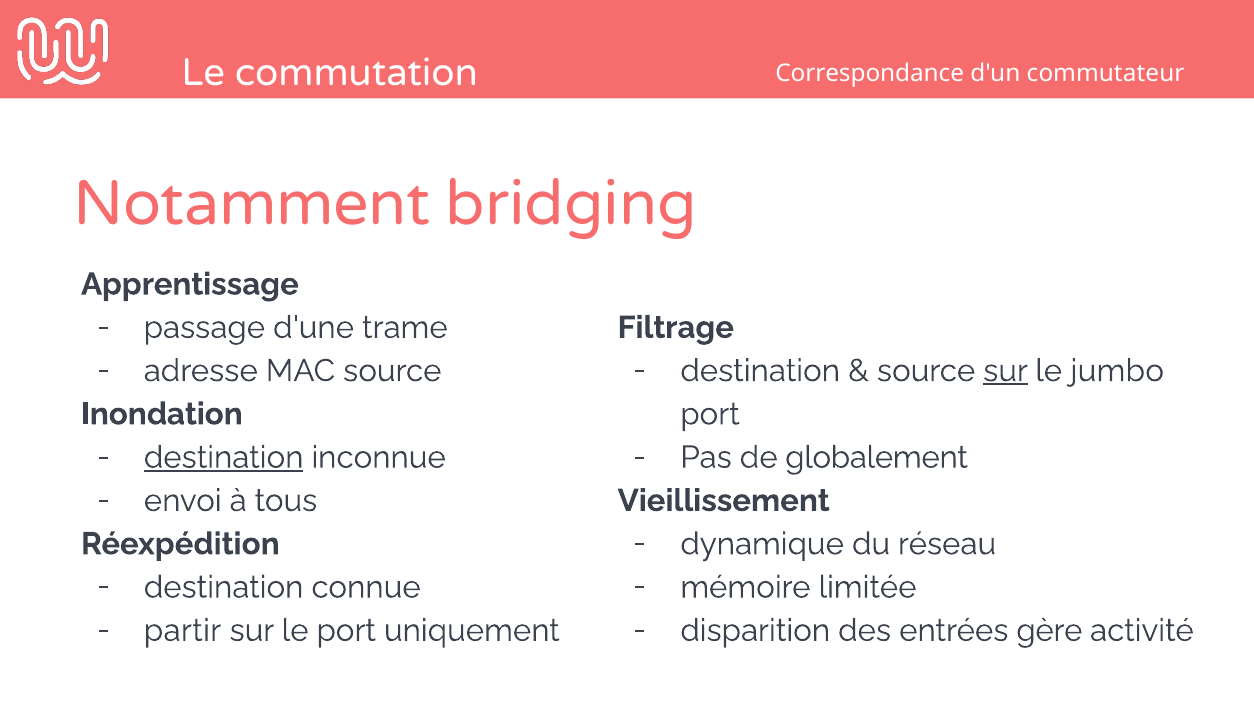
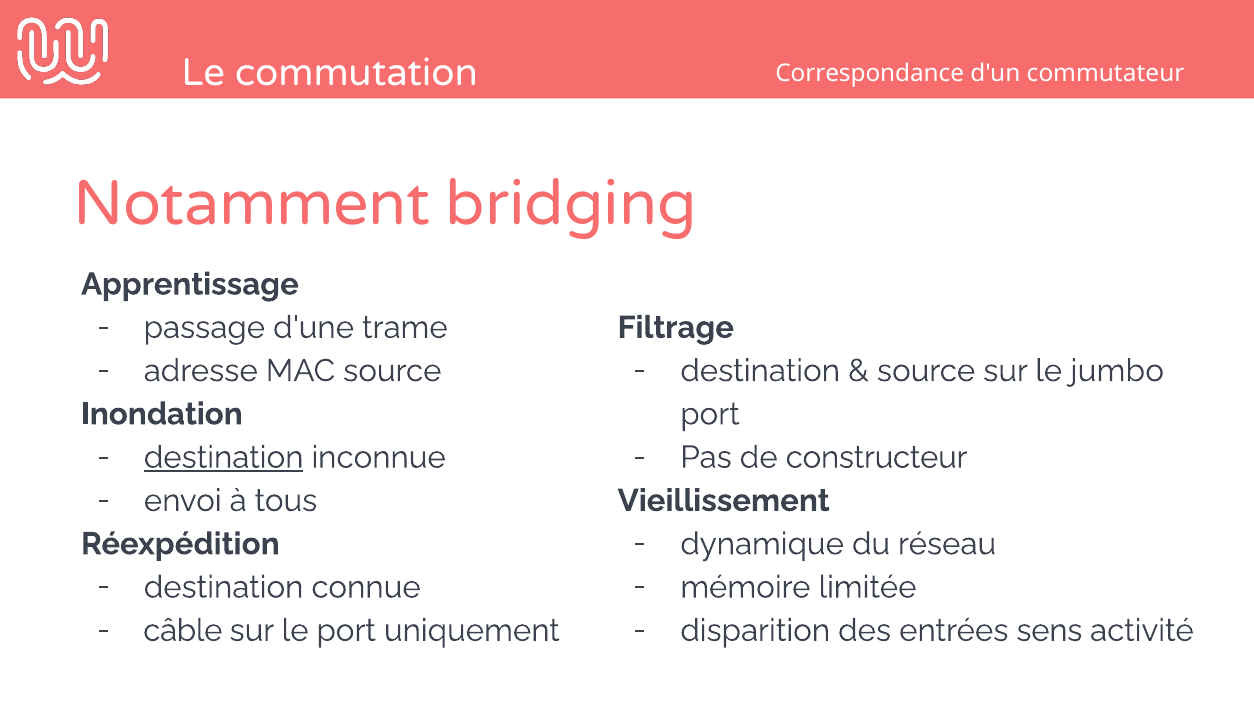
sur at (1006, 370) underline: present -> none
globalement: globalement -> constructeur
partir: partir -> câble
gère: gère -> sens
